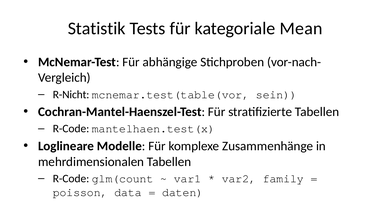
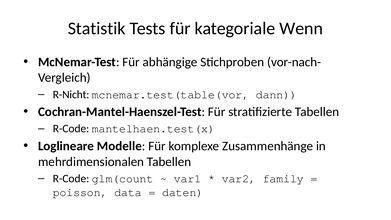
Mean: Mean -> Wenn
sein: sein -> dann
